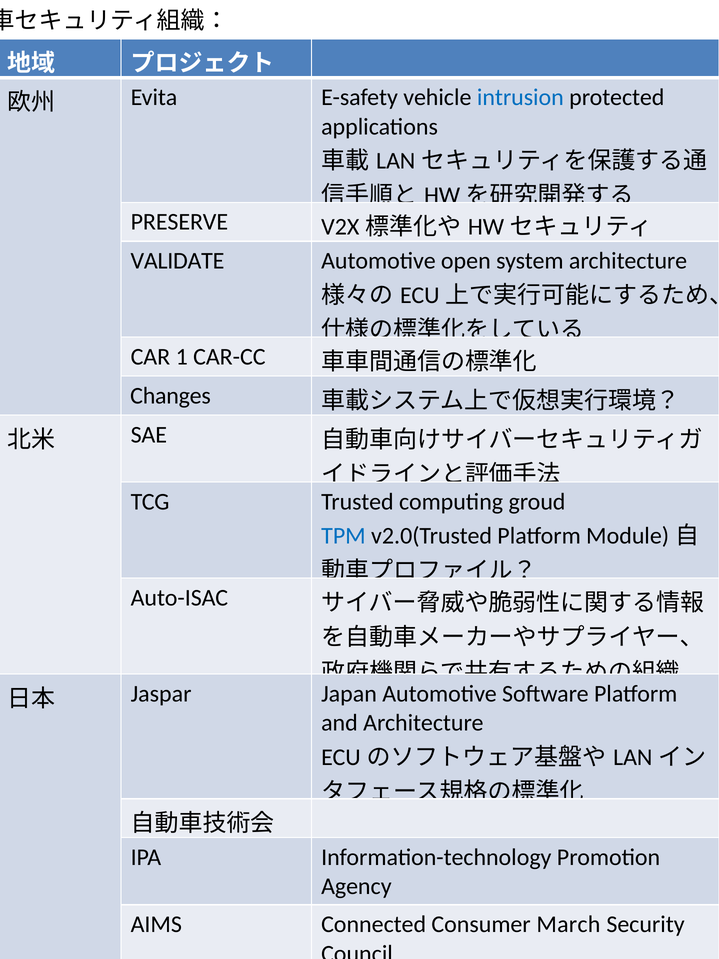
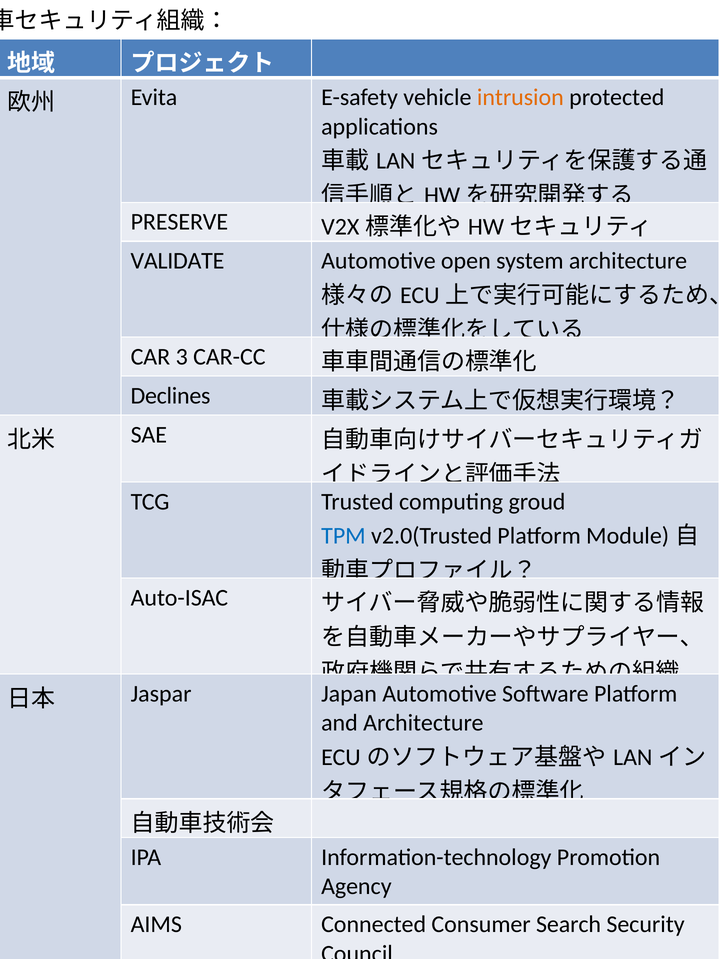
intrusion colour: blue -> orange
1: 1 -> 3
Changes: Changes -> Declines
March: March -> Search
